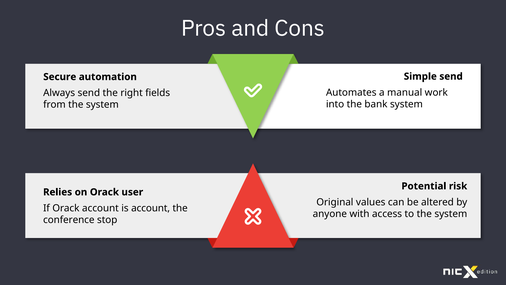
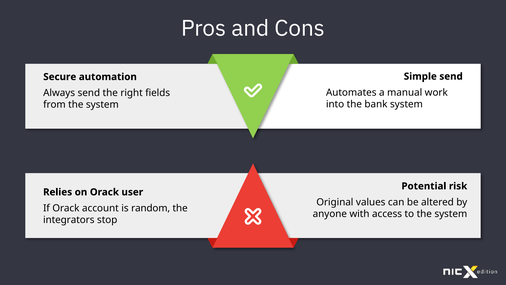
is account: account -> random
conference: conference -> integrators
